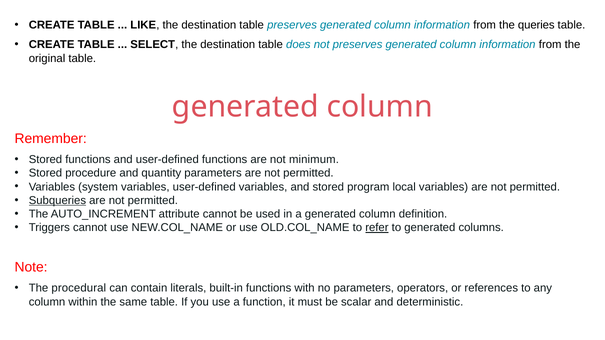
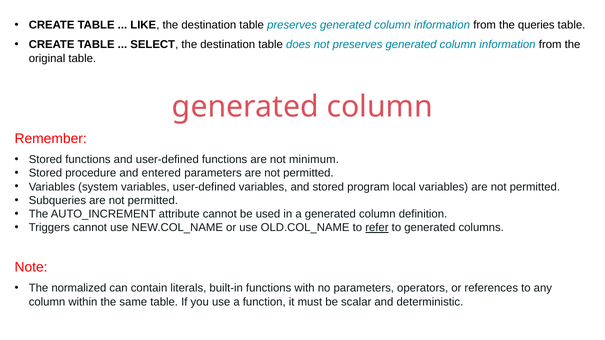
quantity: quantity -> entered
Subqueries underline: present -> none
procedural: procedural -> normalized
